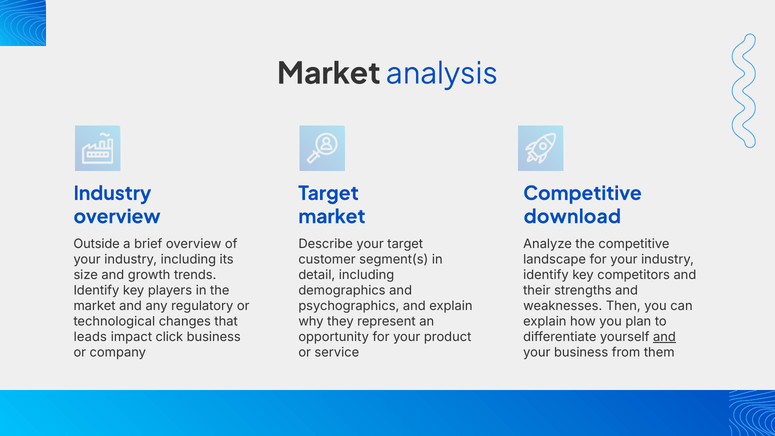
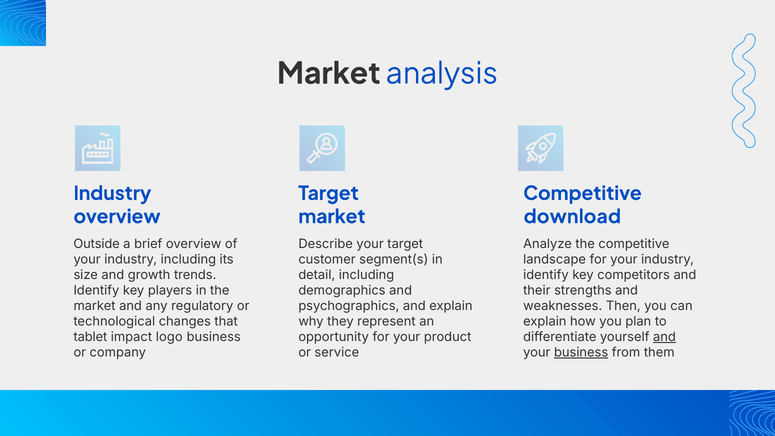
leads: leads -> tablet
click: click -> logo
business at (581, 352) underline: none -> present
